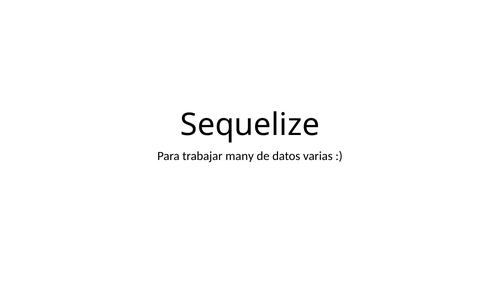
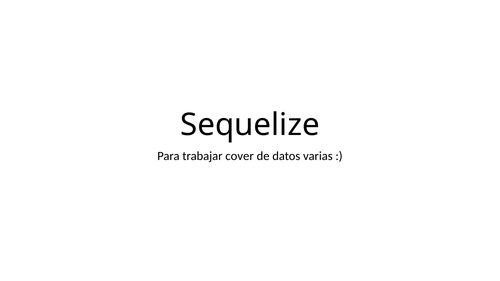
many: many -> cover
